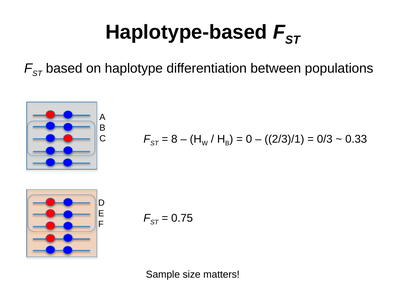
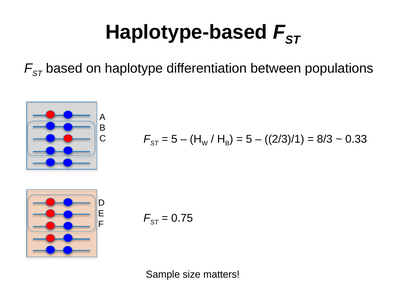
8 at (174, 139): 8 -> 5
0 at (249, 139): 0 -> 5
0/3: 0/3 -> 8/3
